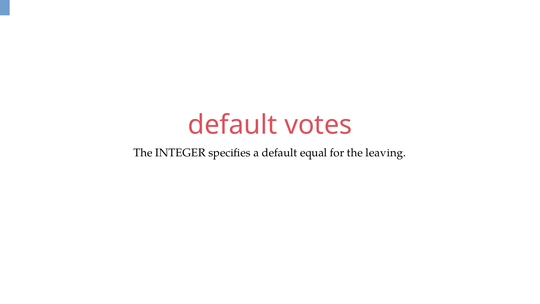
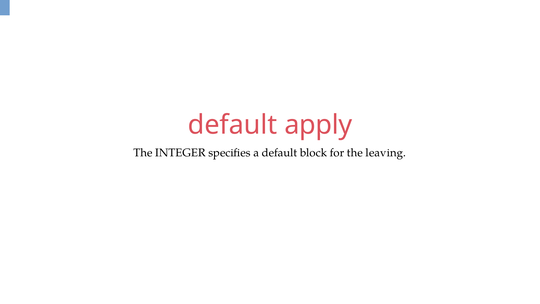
votes: votes -> apply
equal: equal -> block
